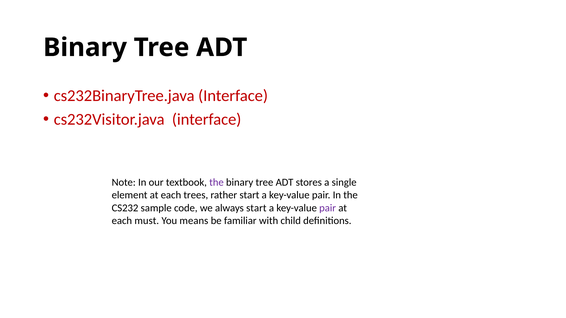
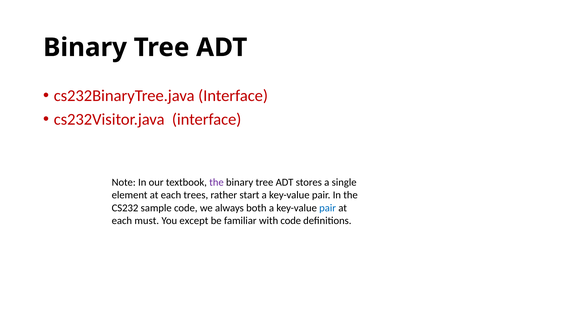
always start: start -> both
pair at (328, 208) colour: purple -> blue
means: means -> except
with child: child -> code
